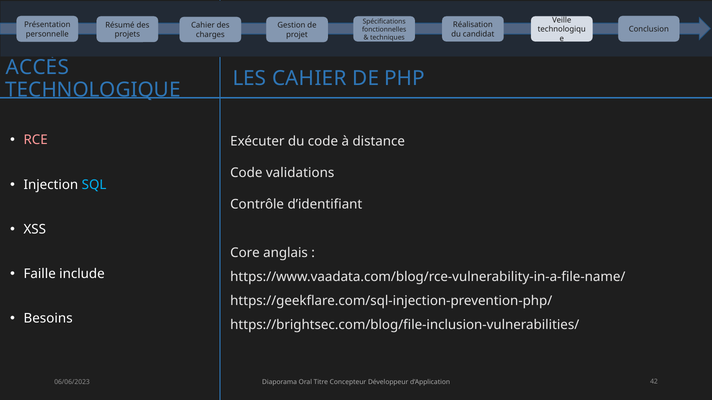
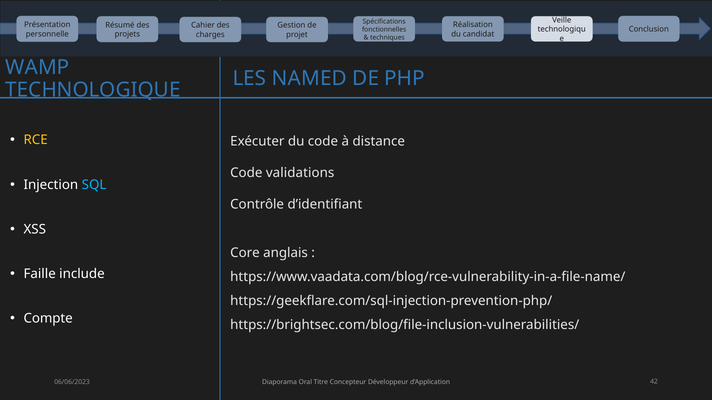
ACCÈS: ACCÈS -> WAMP
LES CAHIER: CAHIER -> NAMED
RCE colour: pink -> yellow
Besoins: Besoins -> Compte
